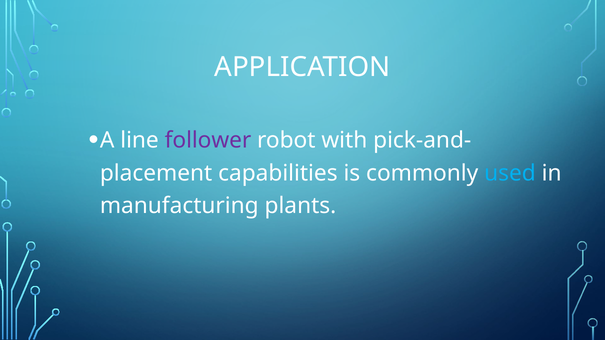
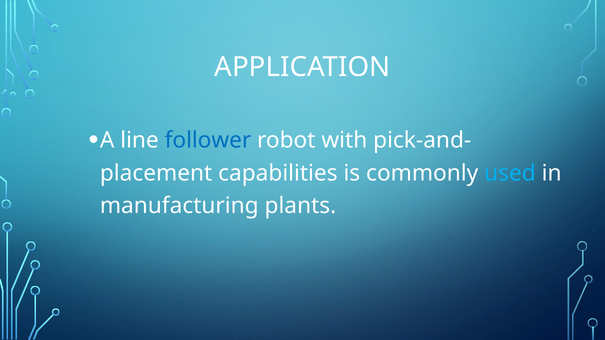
follower colour: purple -> blue
